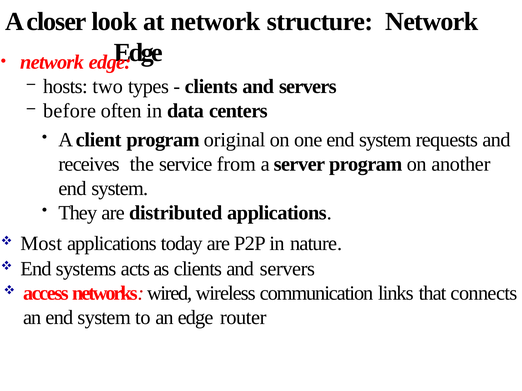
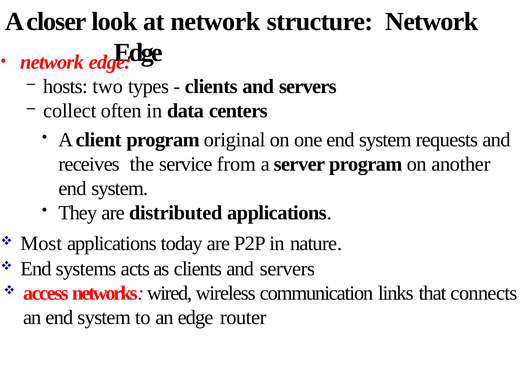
before: before -> collect
